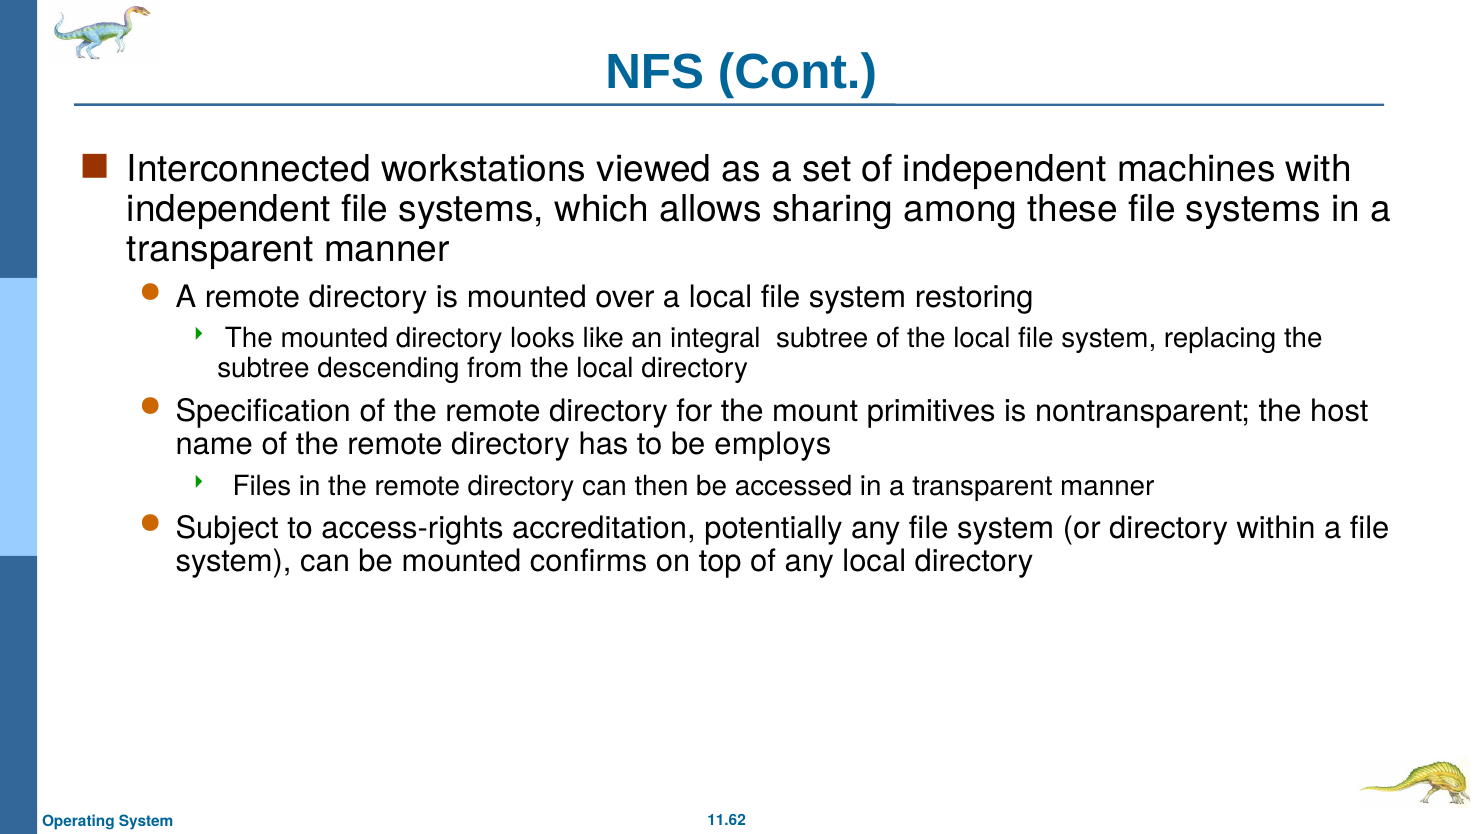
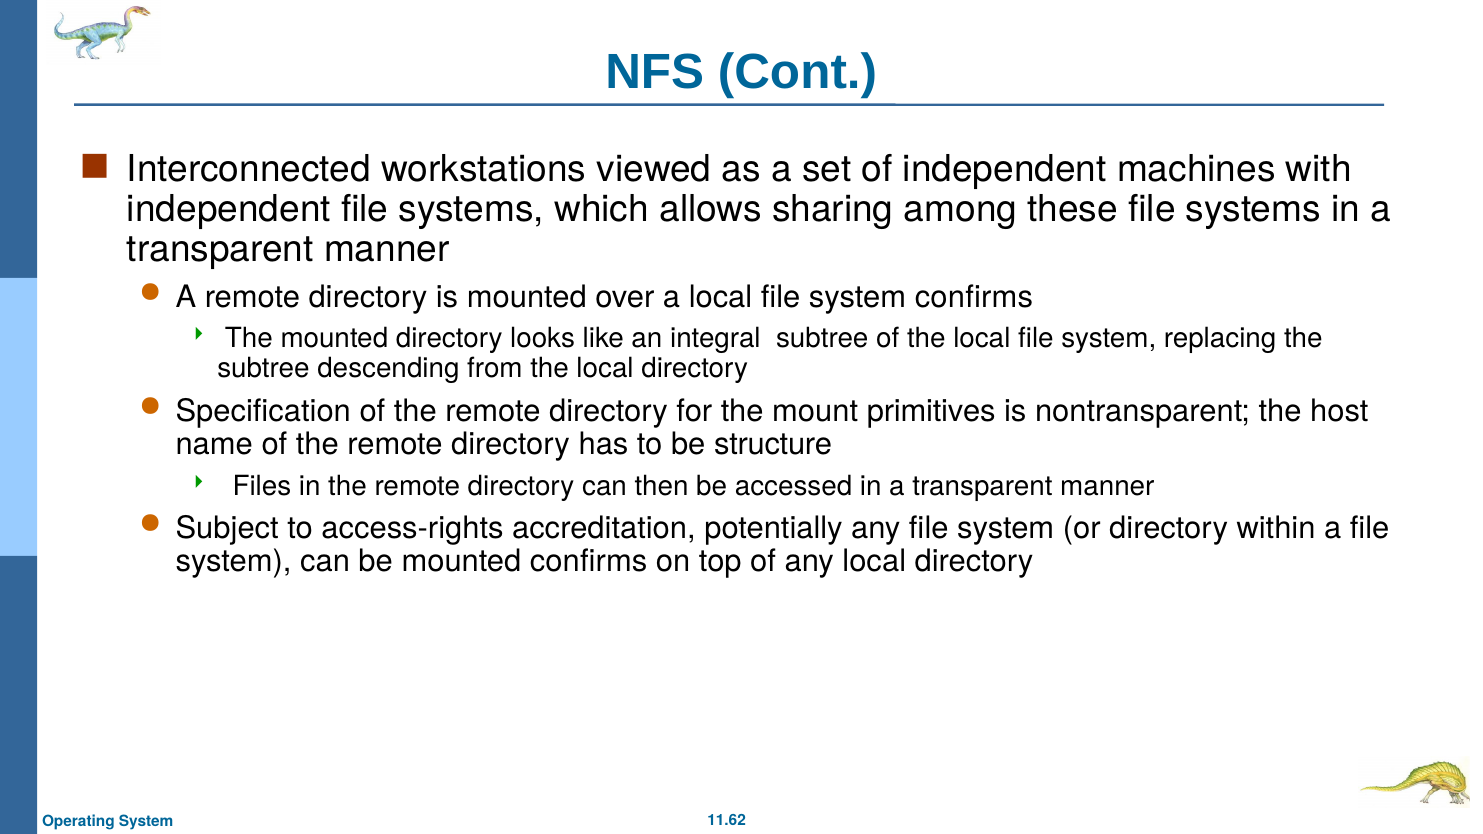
system restoring: restoring -> confirms
employs: employs -> structure
